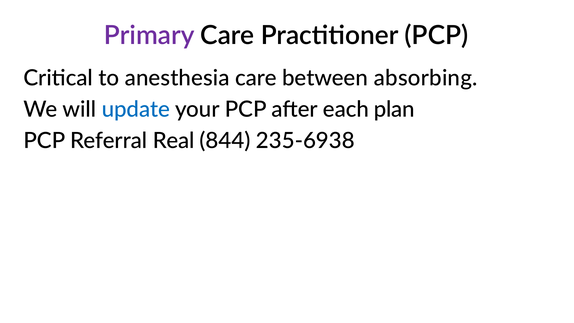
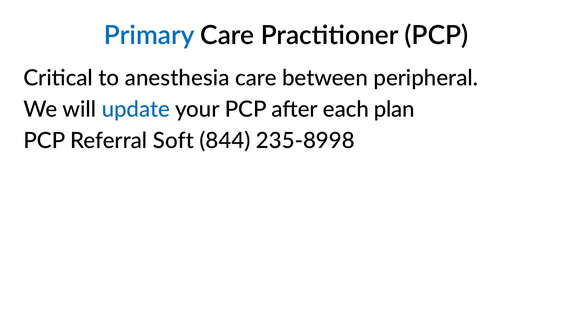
Primary colour: purple -> blue
absorbing: absorbing -> peripheral
Real: Real -> Soft
235-6938: 235-6938 -> 235-8998
